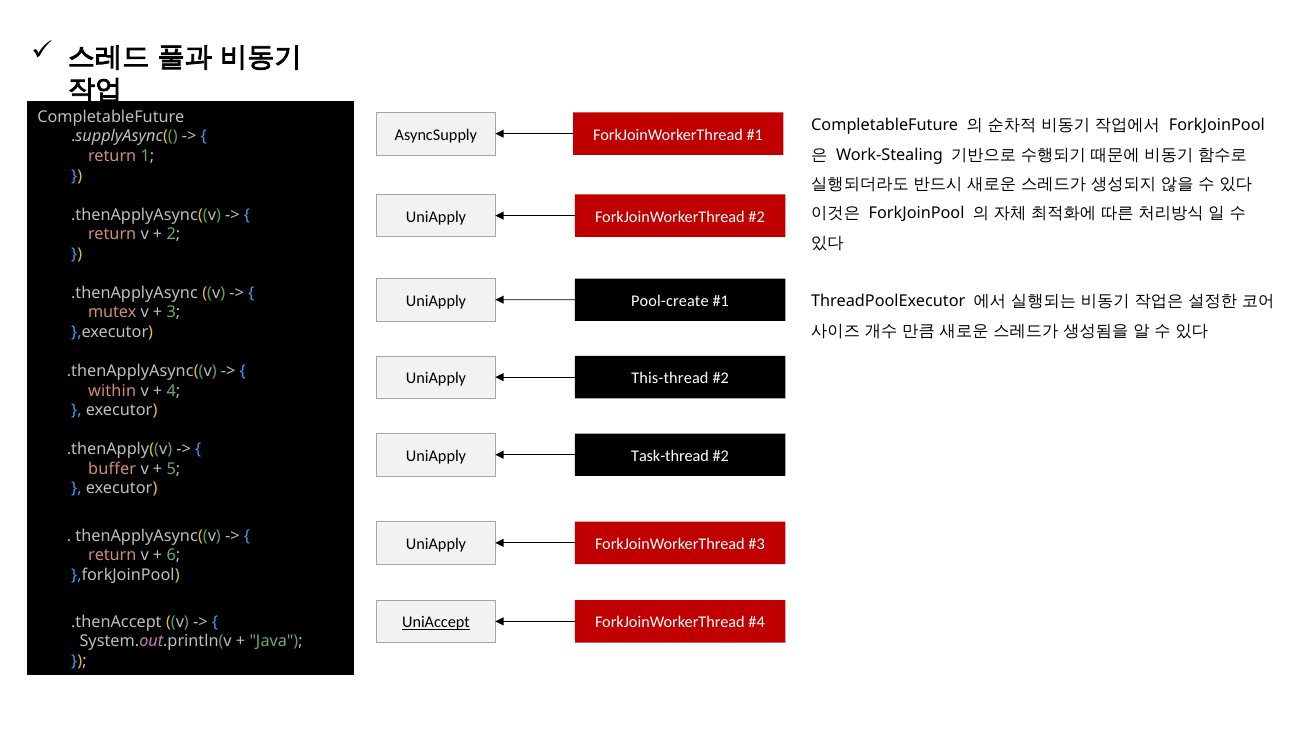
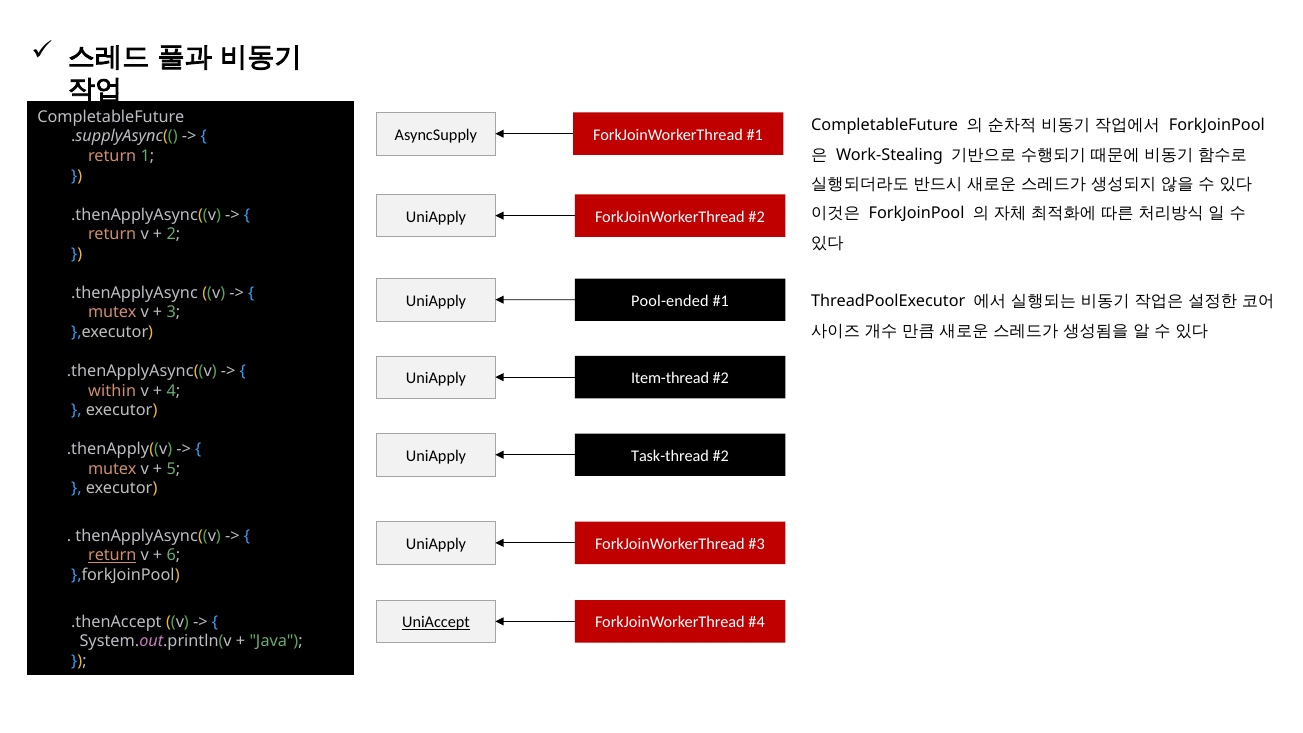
Pool-create: Pool-create -> Pool-ended
This-thread: This-thread -> Item-thread
buffer at (112, 469): buffer -> mutex
return at (112, 555) underline: none -> present
